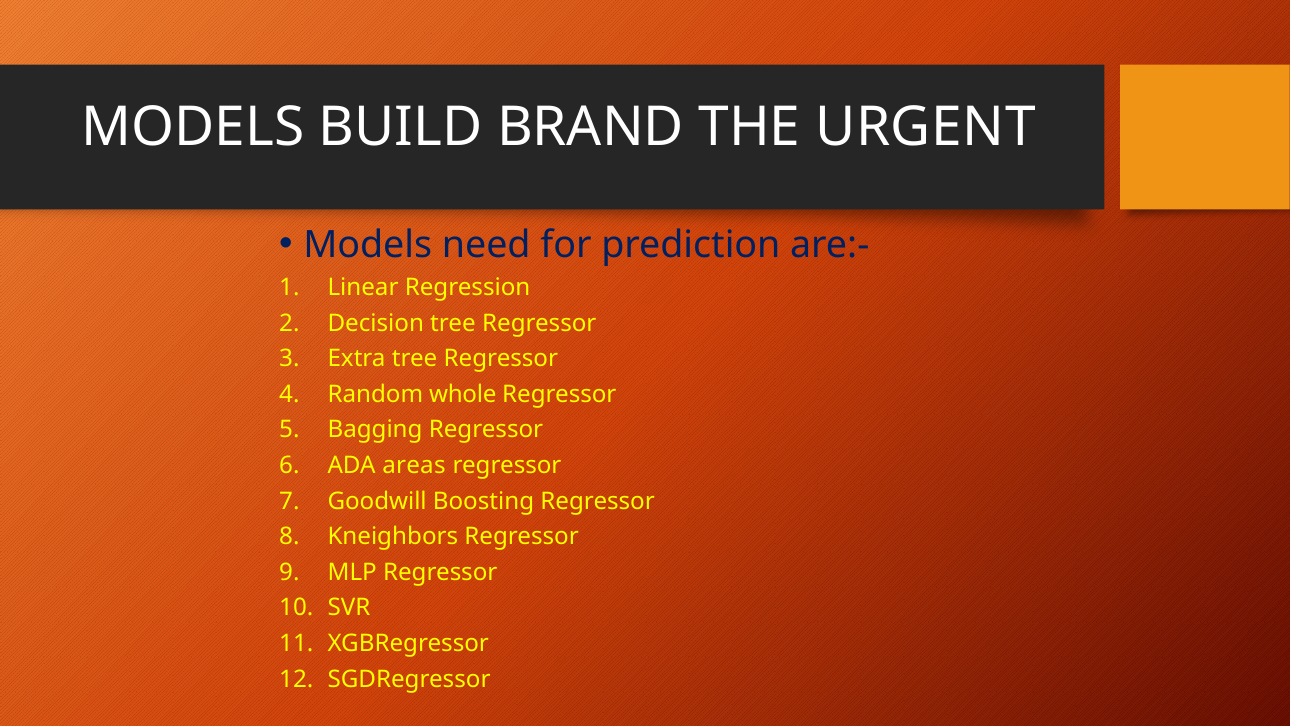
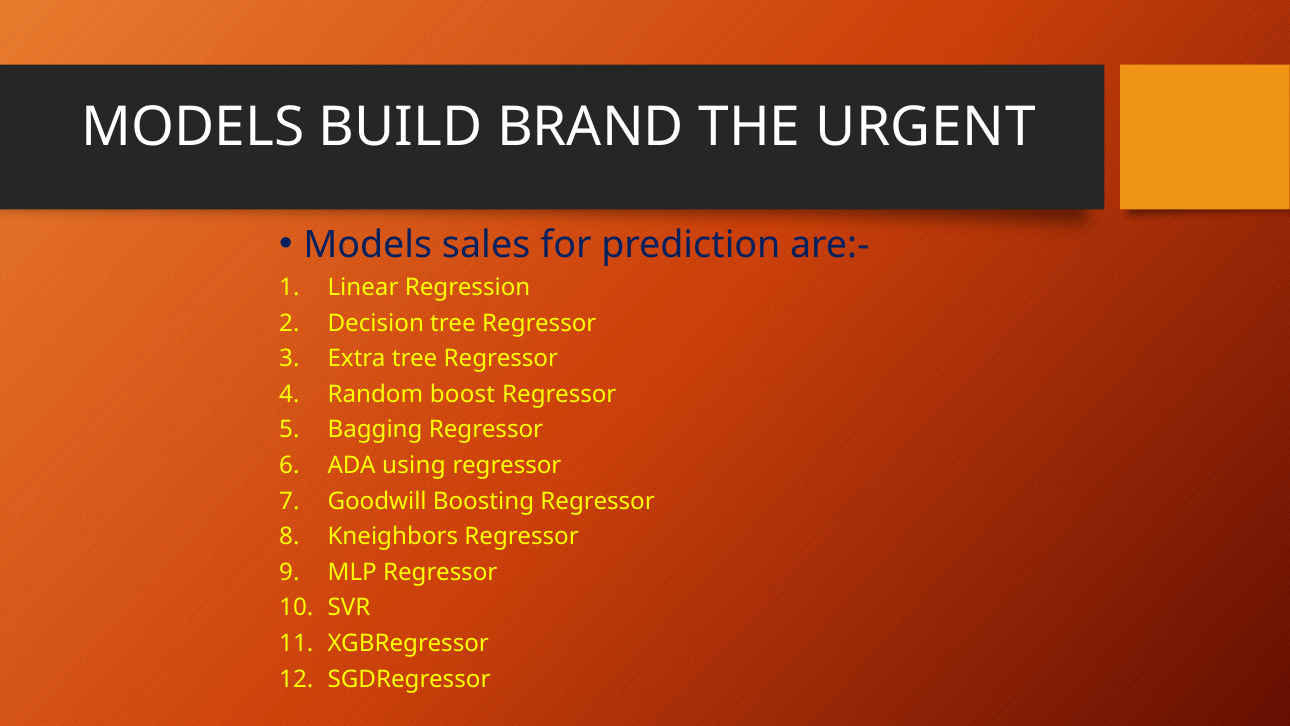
need: need -> sales
whole: whole -> boost
areas: areas -> using
